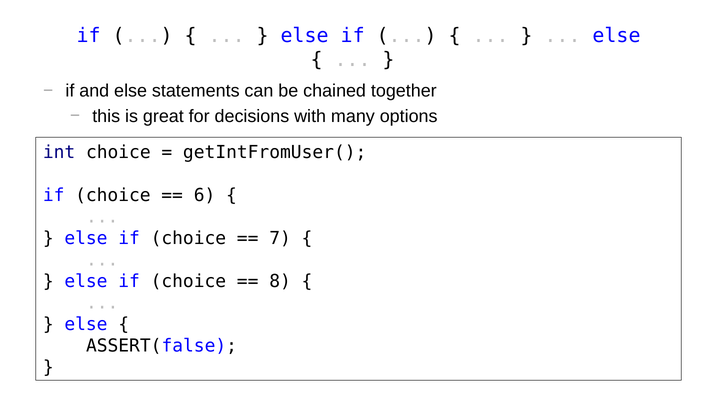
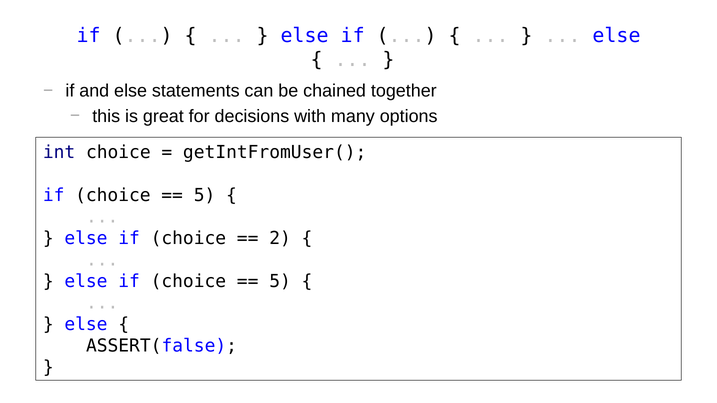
6 at (205, 196): 6 -> 5
7: 7 -> 2
8 at (280, 282): 8 -> 5
